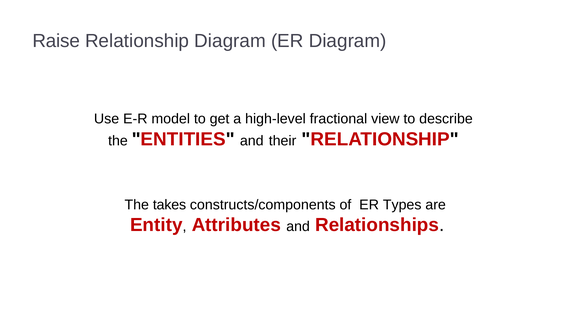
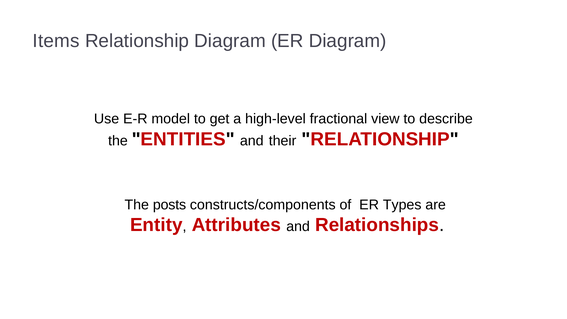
Raise: Raise -> Items
takes: takes -> posts
